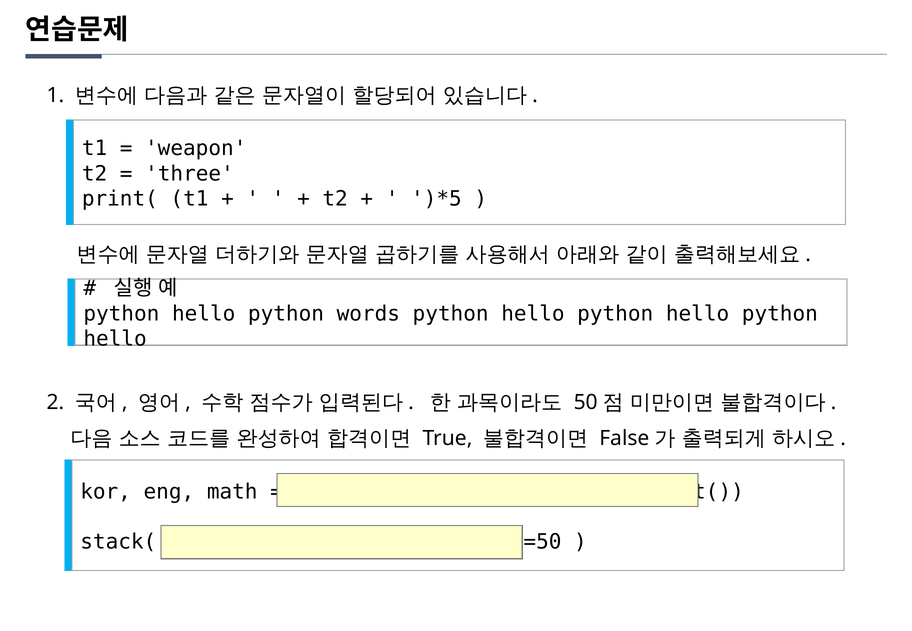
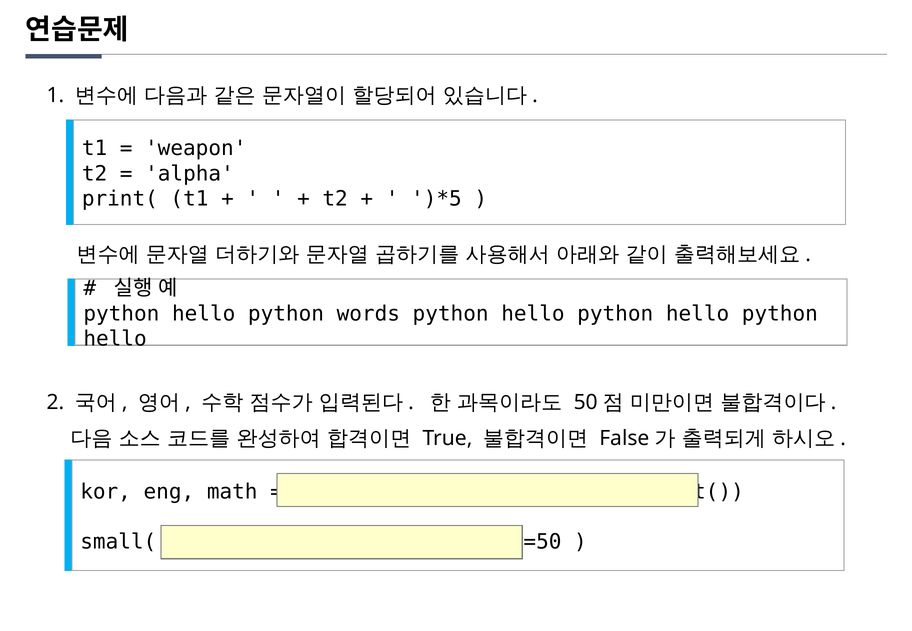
three: three -> alpha
stack(: stack( -> small(
